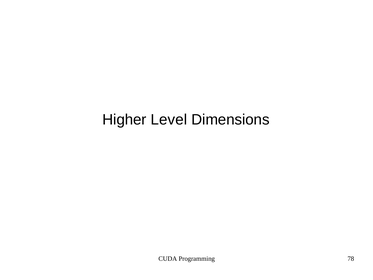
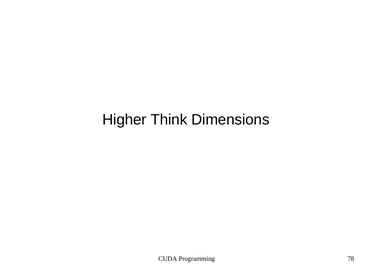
Level: Level -> Think
